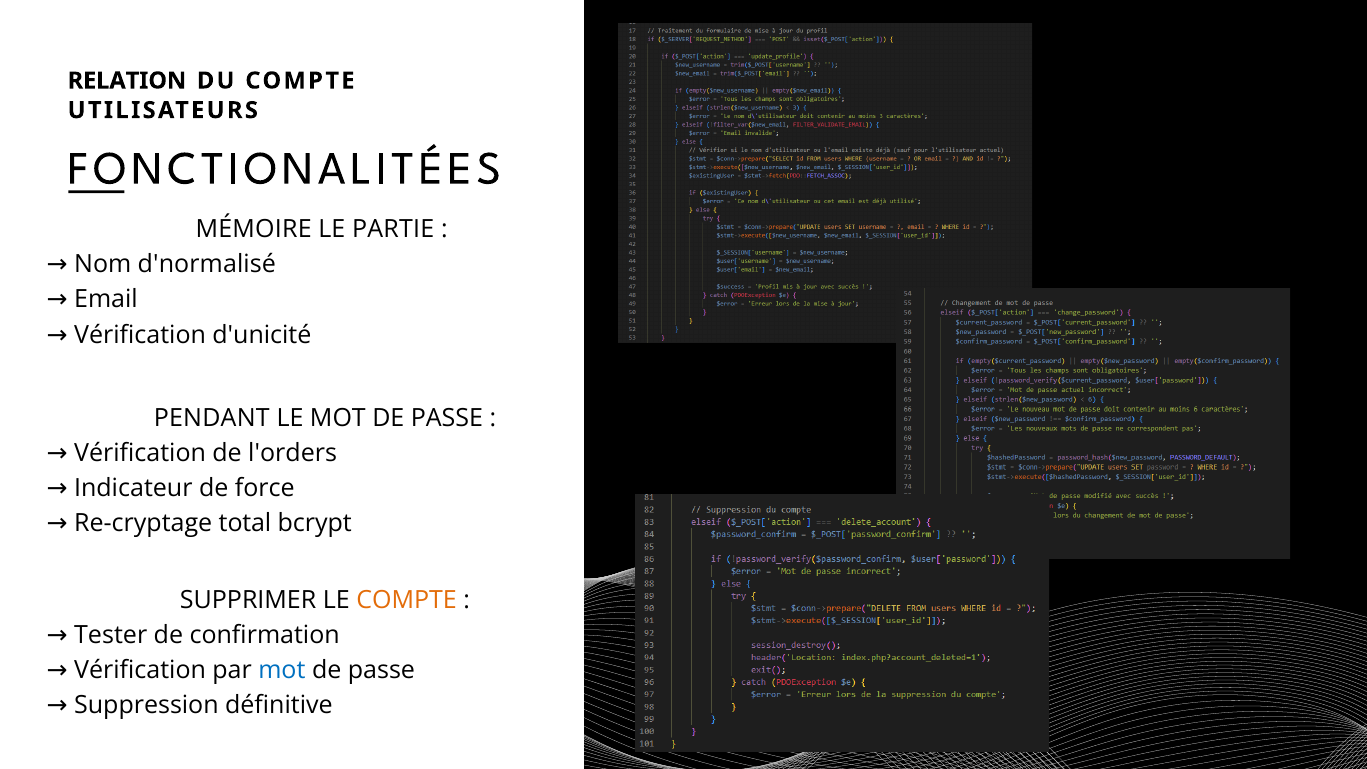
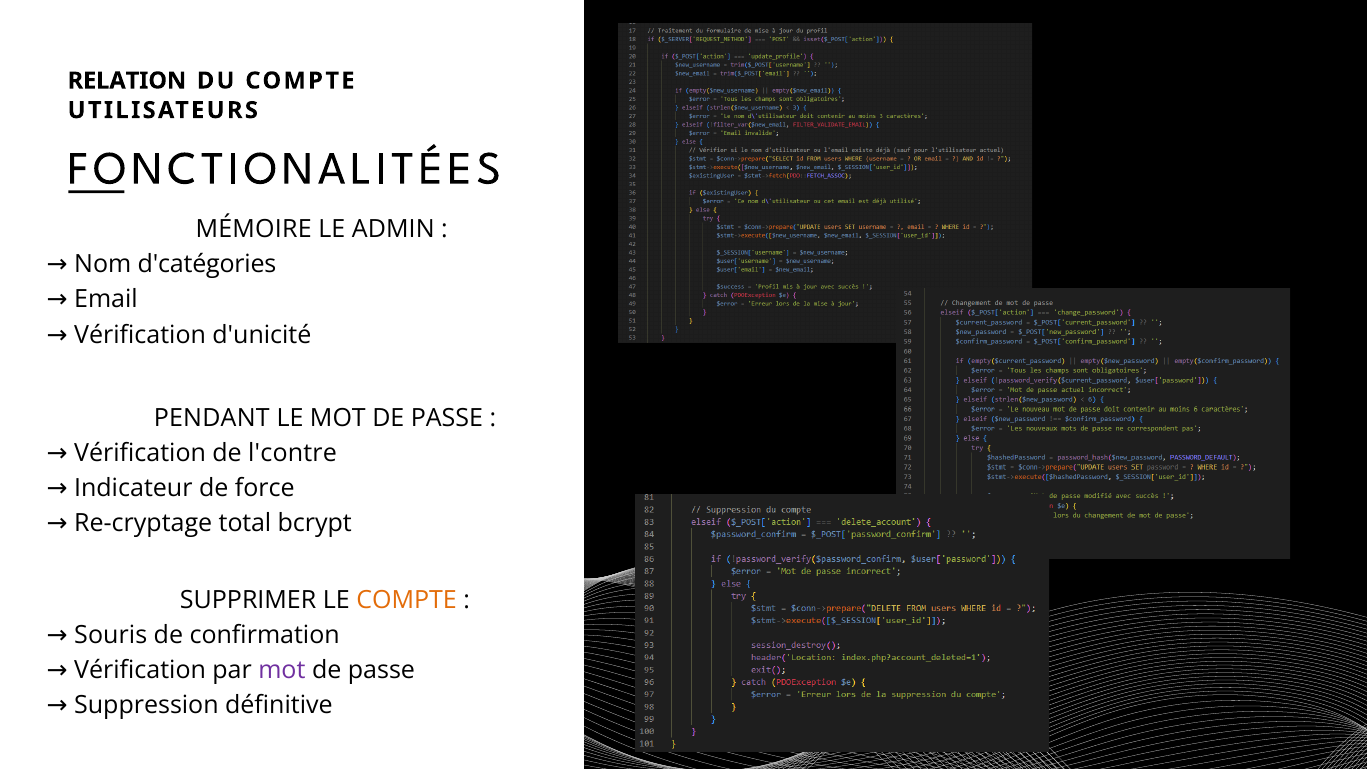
PARTIE: PARTIE -> ADMIN
d'normalisé: d'normalisé -> d'catégories
l'orders: l'orders -> l'contre
Tester: Tester -> Souris
mot at (282, 670) colour: blue -> purple
